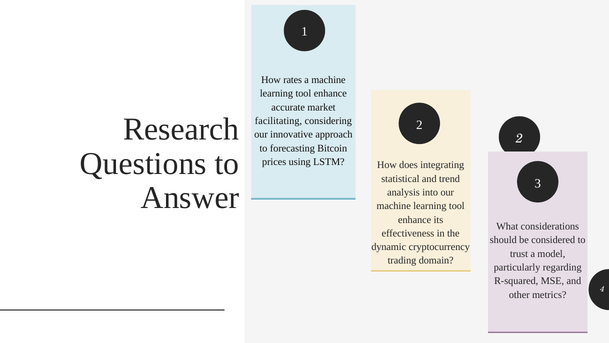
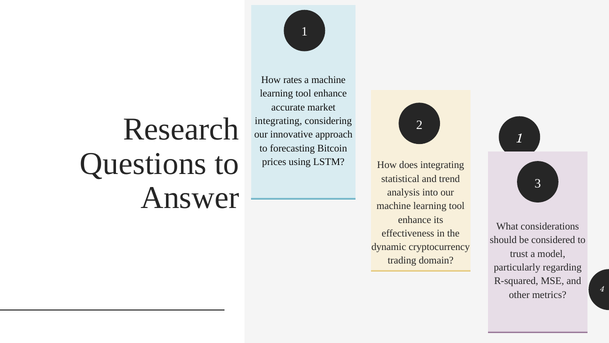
facilitating at (278, 121): facilitating -> integrating
2 at (519, 139): 2 -> 1
